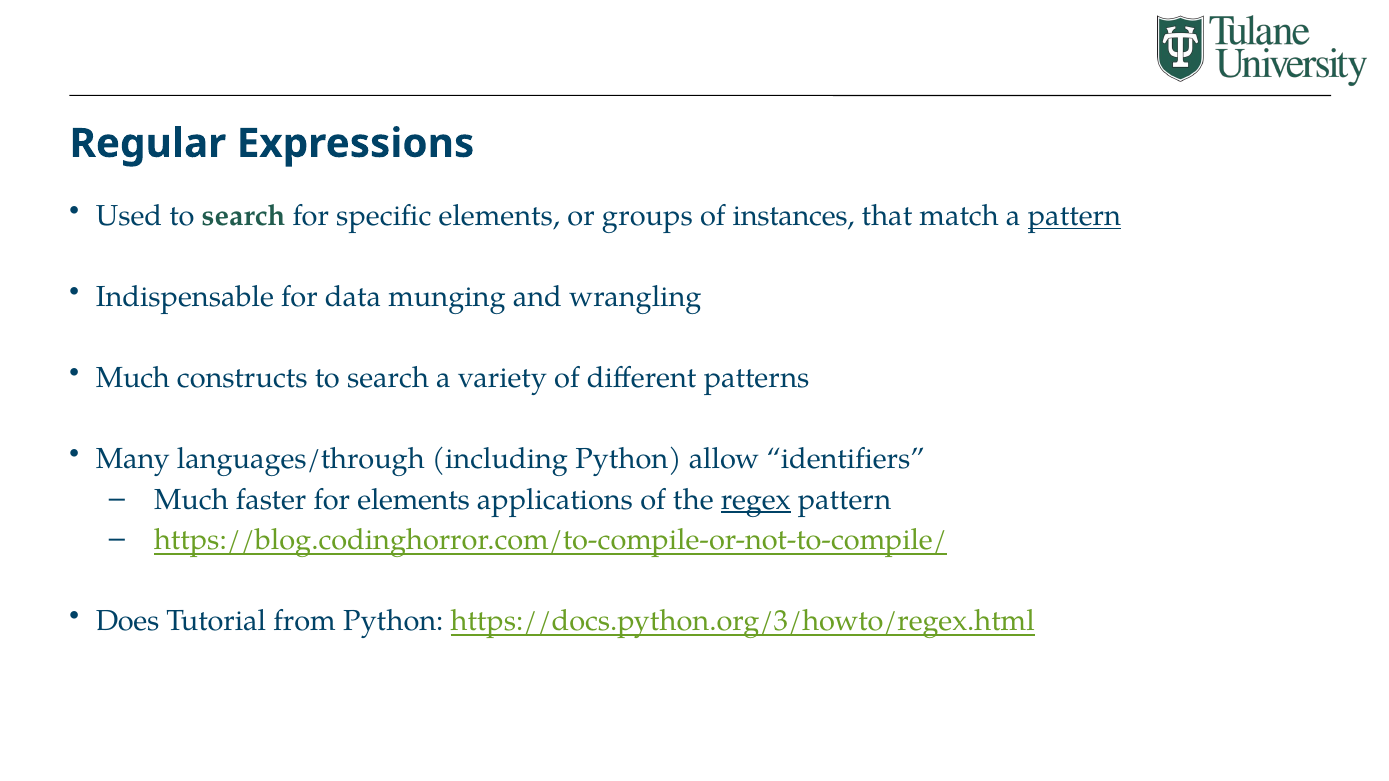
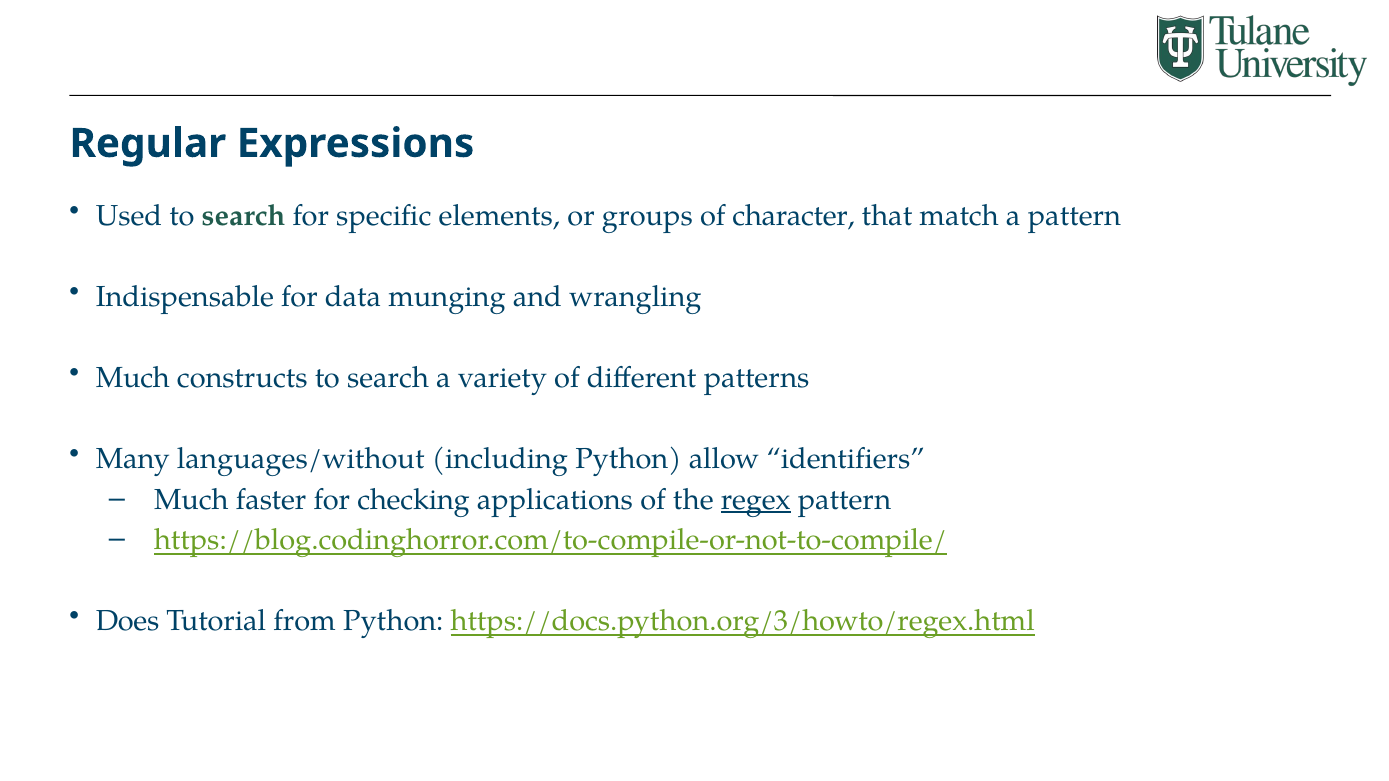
instances: instances -> character
pattern at (1074, 216) underline: present -> none
languages/through: languages/through -> languages/without
for elements: elements -> checking
